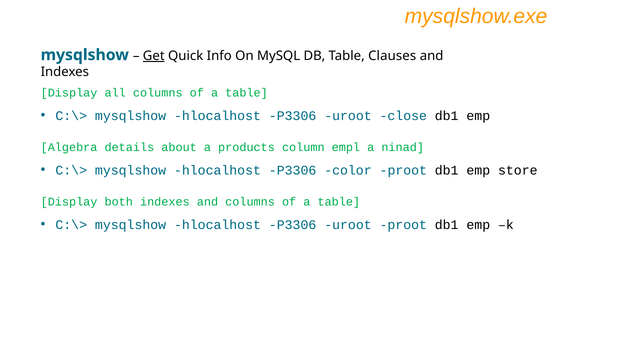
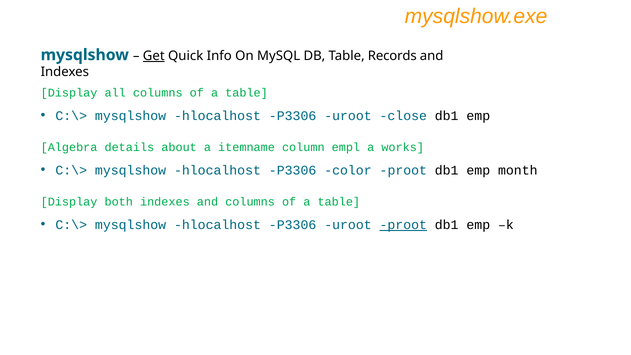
Clauses: Clauses -> Records
products: products -> itemname
ninad: ninad -> works
store: store -> month
proot at (403, 225) underline: none -> present
